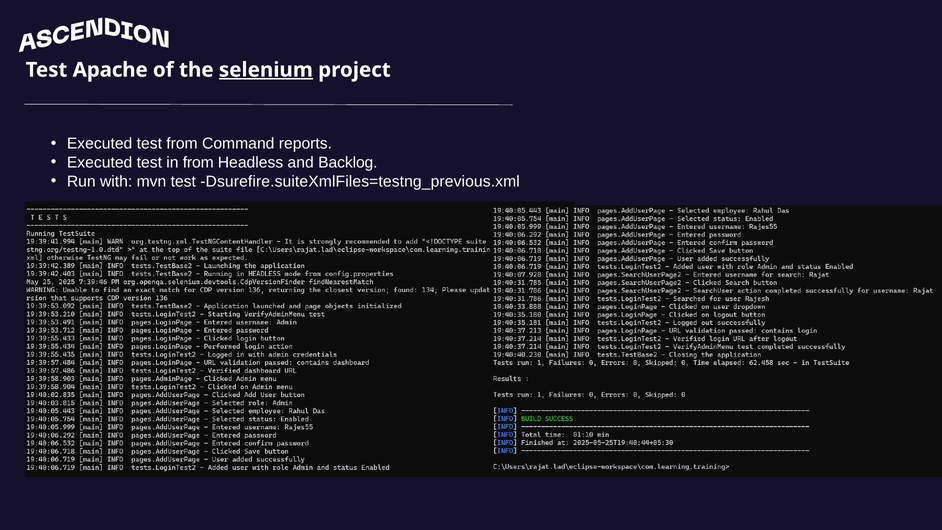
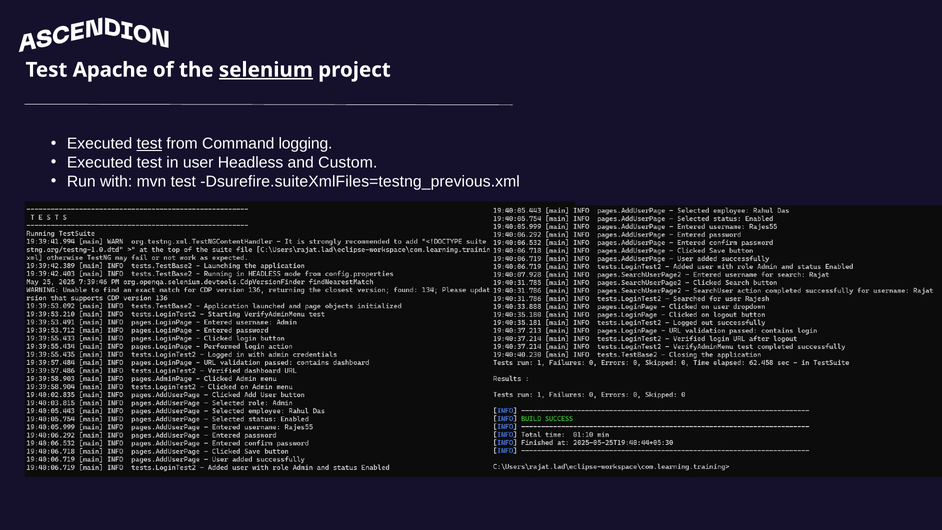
test at (149, 144) underline: none -> present
reports: reports -> logging
in from: from -> user
Backlog: Backlog -> Custom
